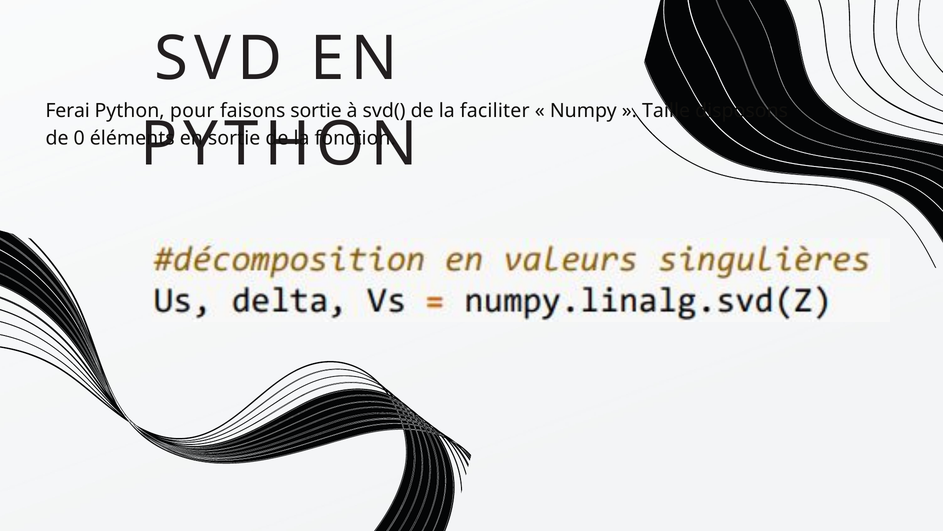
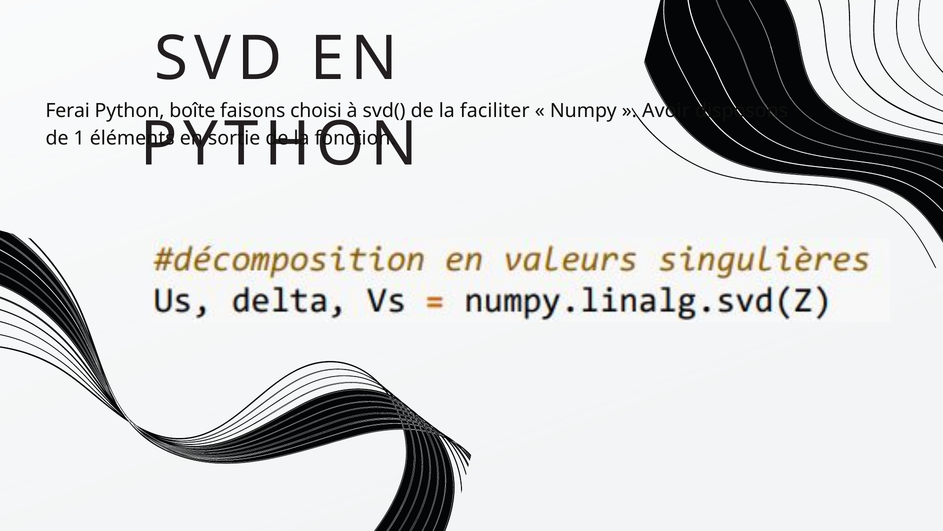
pour: pour -> boîte
faisons sortie: sortie -> choisi
Taille: Taille -> Avoir
0: 0 -> 1
